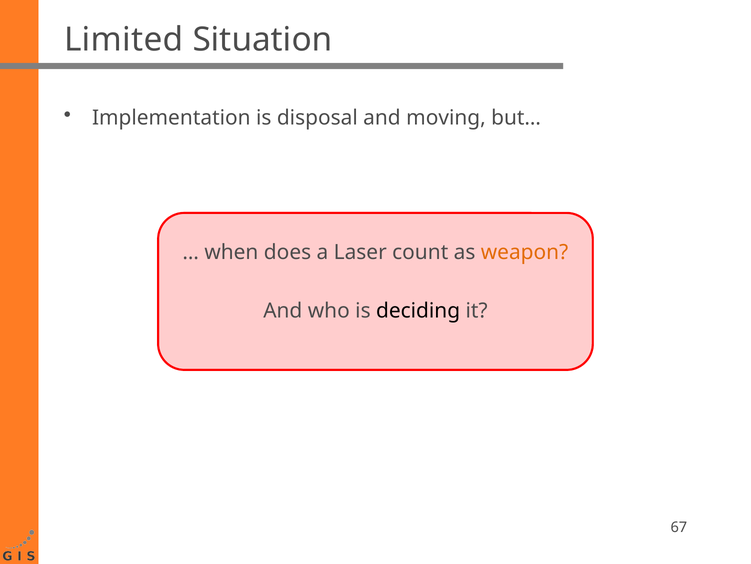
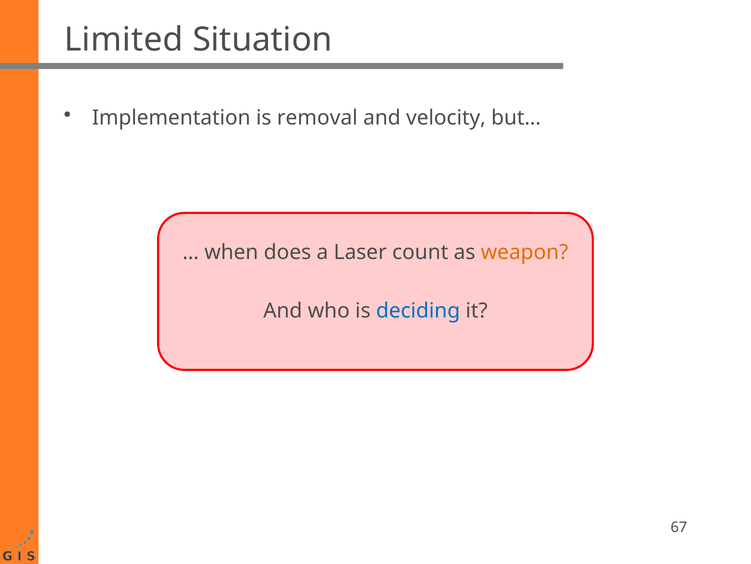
disposal: disposal -> removal
moving: moving -> velocity
deciding colour: black -> blue
